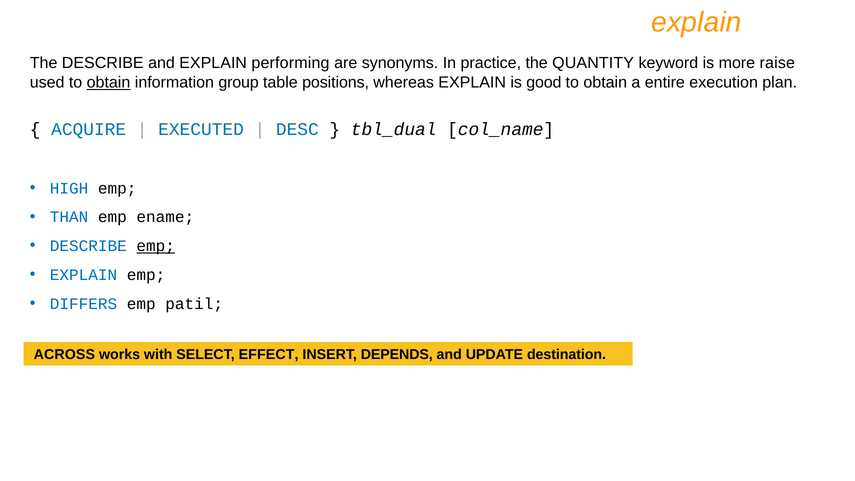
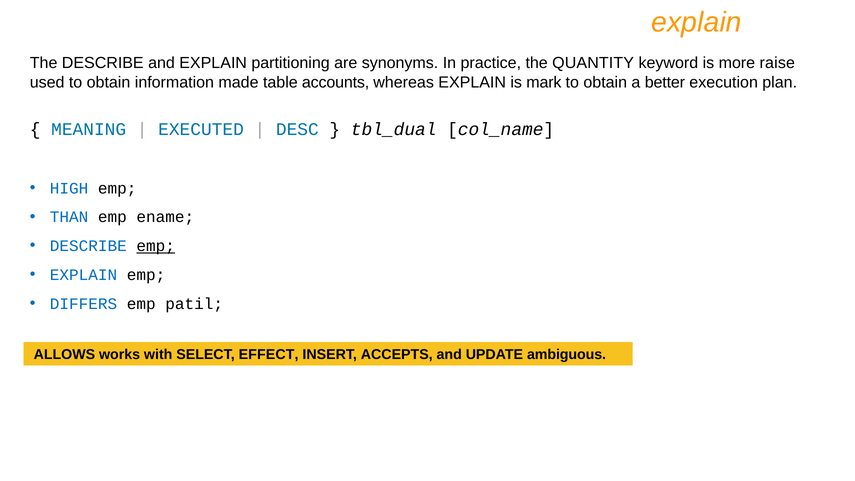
performing: performing -> partitioning
obtain at (109, 82) underline: present -> none
group: group -> made
positions: positions -> accounts
good: good -> mark
entire: entire -> better
ACQUIRE: ACQUIRE -> MEANING
ACROSS: ACROSS -> ALLOWS
DEPENDS: DEPENDS -> ACCEPTS
destination: destination -> ambiguous
